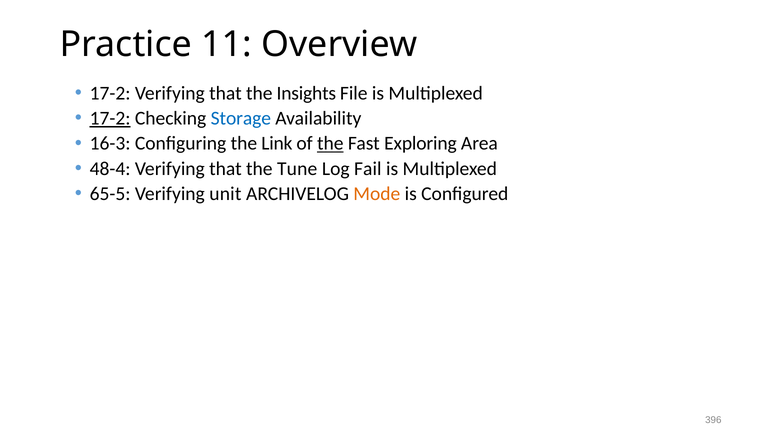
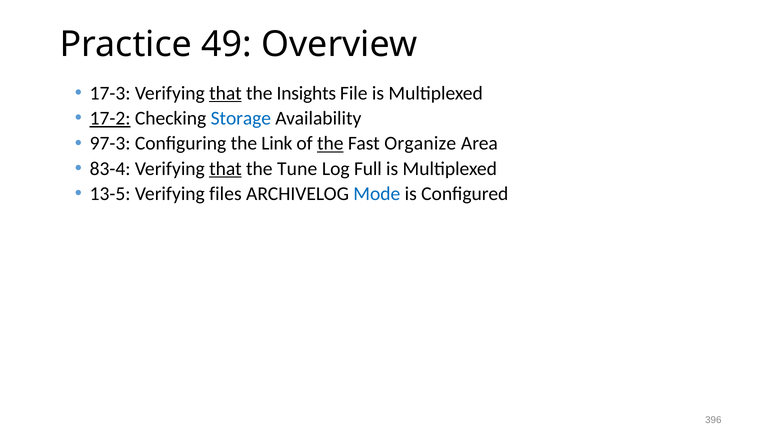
11: 11 -> 49
17-2 at (110, 93): 17-2 -> 17-3
that at (225, 93) underline: none -> present
16-3: 16-3 -> 97-3
Exploring: Exploring -> Organize
48-4: 48-4 -> 83-4
that at (225, 168) underline: none -> present
Fail: Fail -> Full
65-5: 65-5 -> 13-5
unit: unit -> files
Mode colour: orange -> blue
